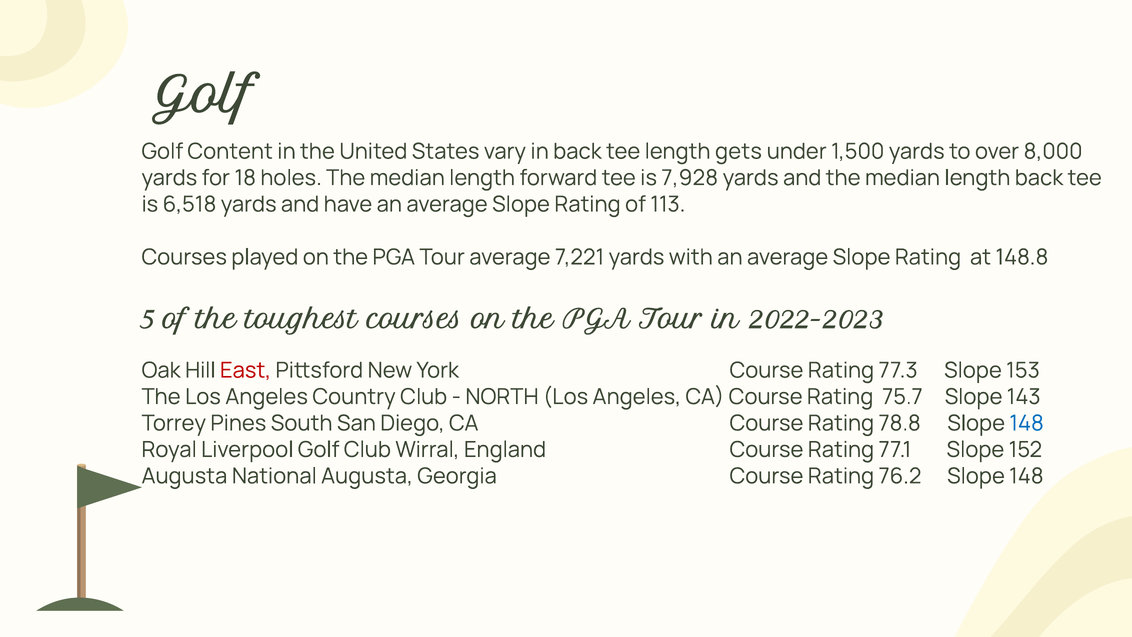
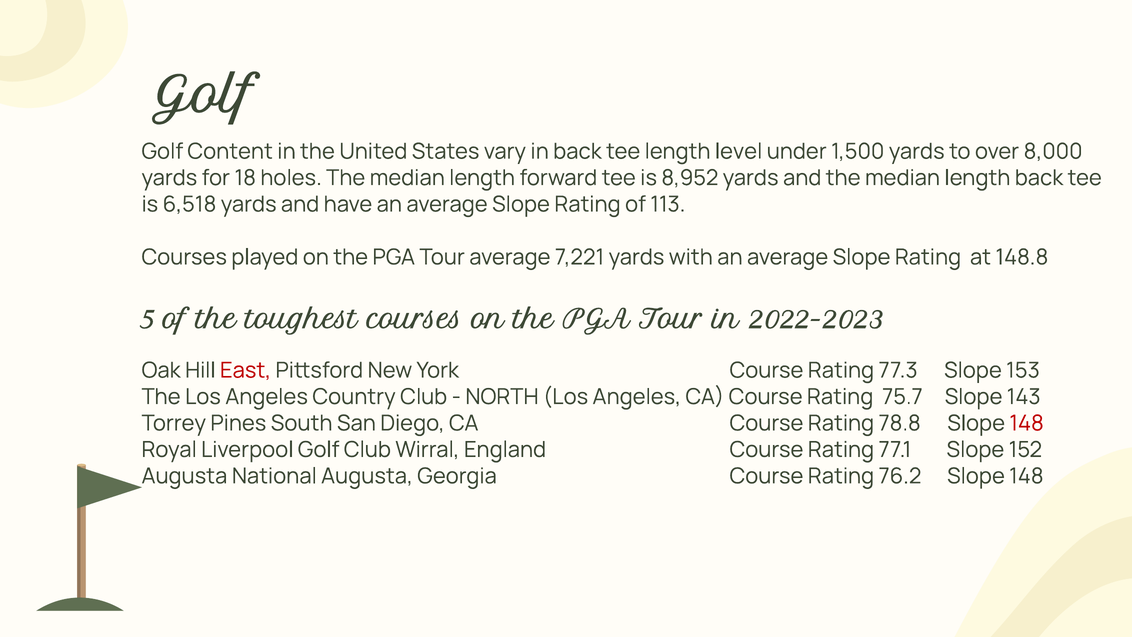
gets: gets -> level
7,928: 7,928 -> 8,952
148 at (1027, 423) colour: blue -> red
